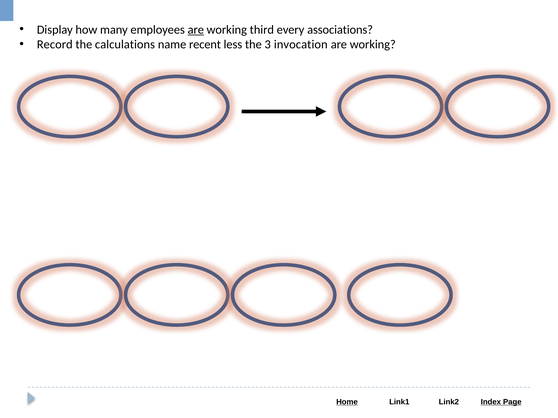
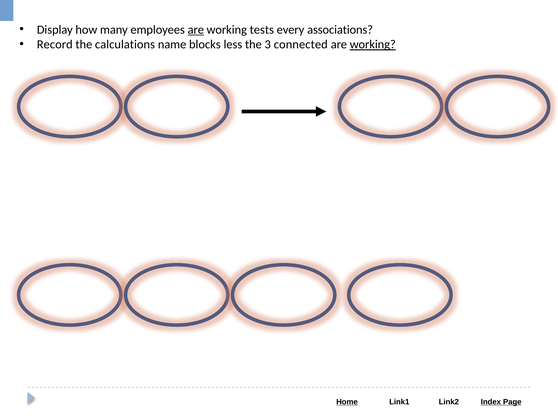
third: third -> tests
recent: recent -> blocks
invocation: invocation -> connected
working at (373, 45) underline: none -> present
